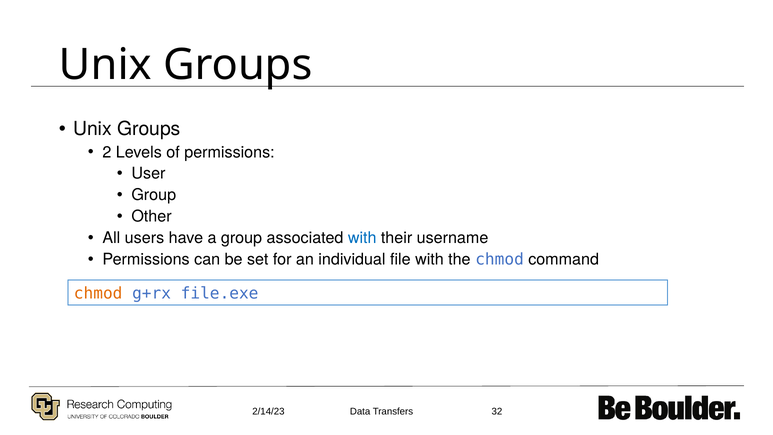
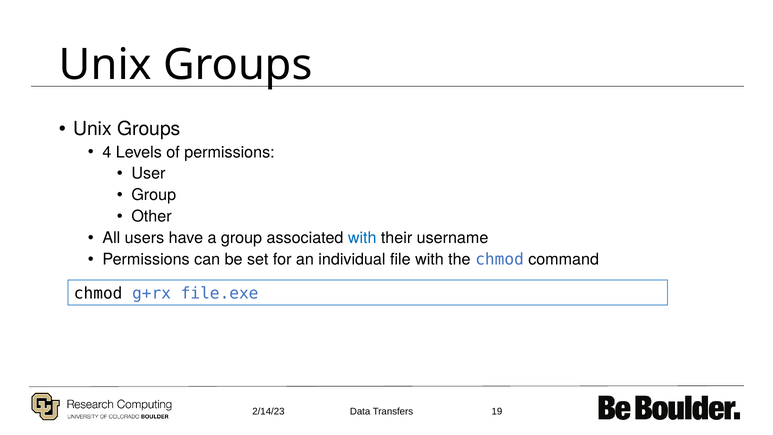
2: 2 -> 4
chmod at (98, 293) colour: orange -> black
32: 32 -> 19
